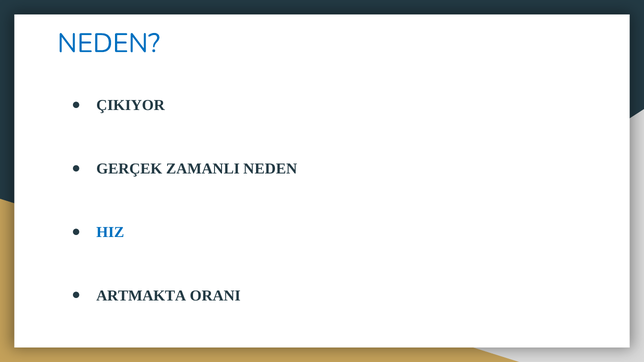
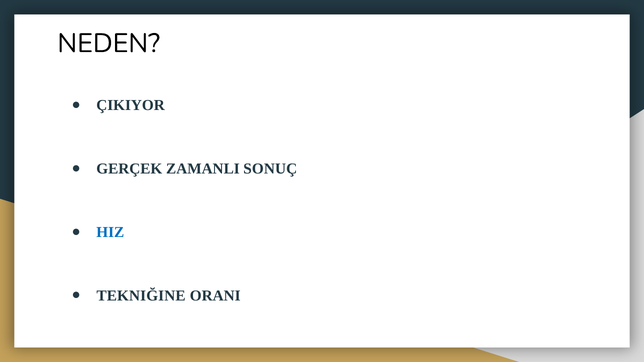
NEDEN at (109, 43) colour: blue -> black
ZAMANLI NEDEN: NEDEN -> SONUÇ
ARTMAKTA: ARTMAKTA -> TEKNIĞINE
